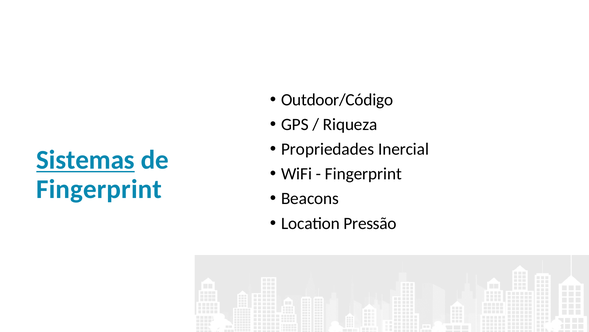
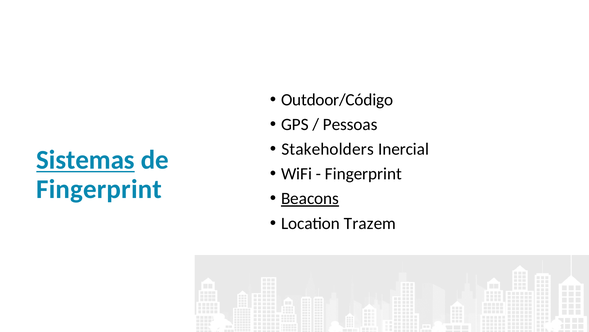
Riqueza: Riqueza -> Pessoas
Propriedades: Propriedades -> Stakeholders
Beacons underline: none -> present
Pressão: Pressão -> Trazem
